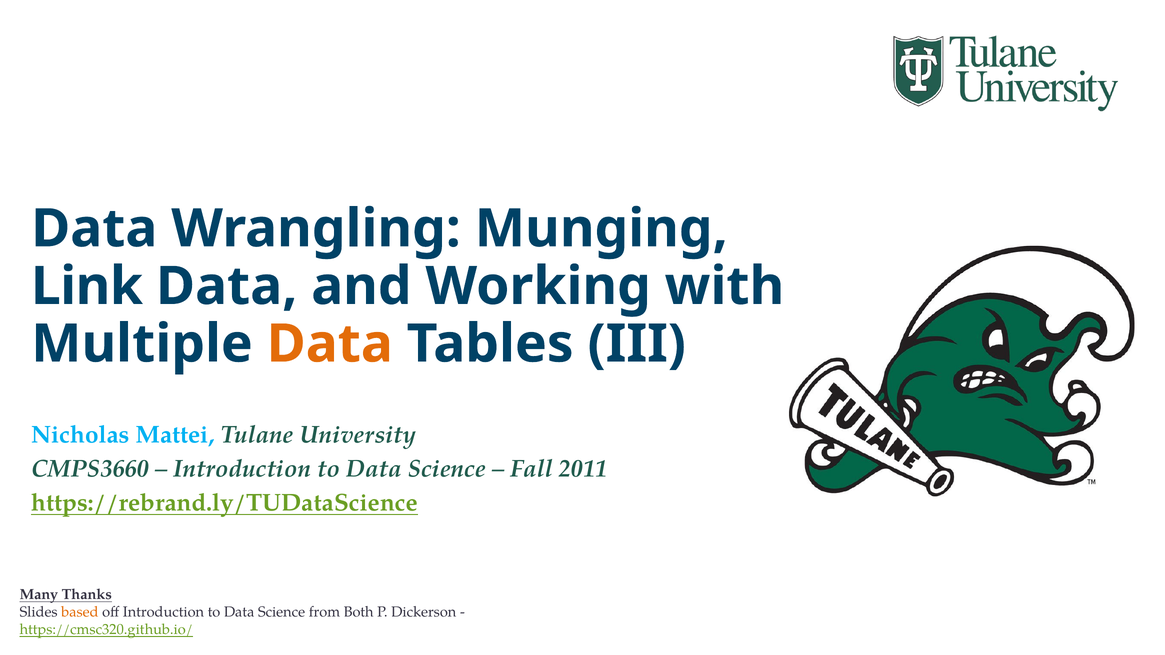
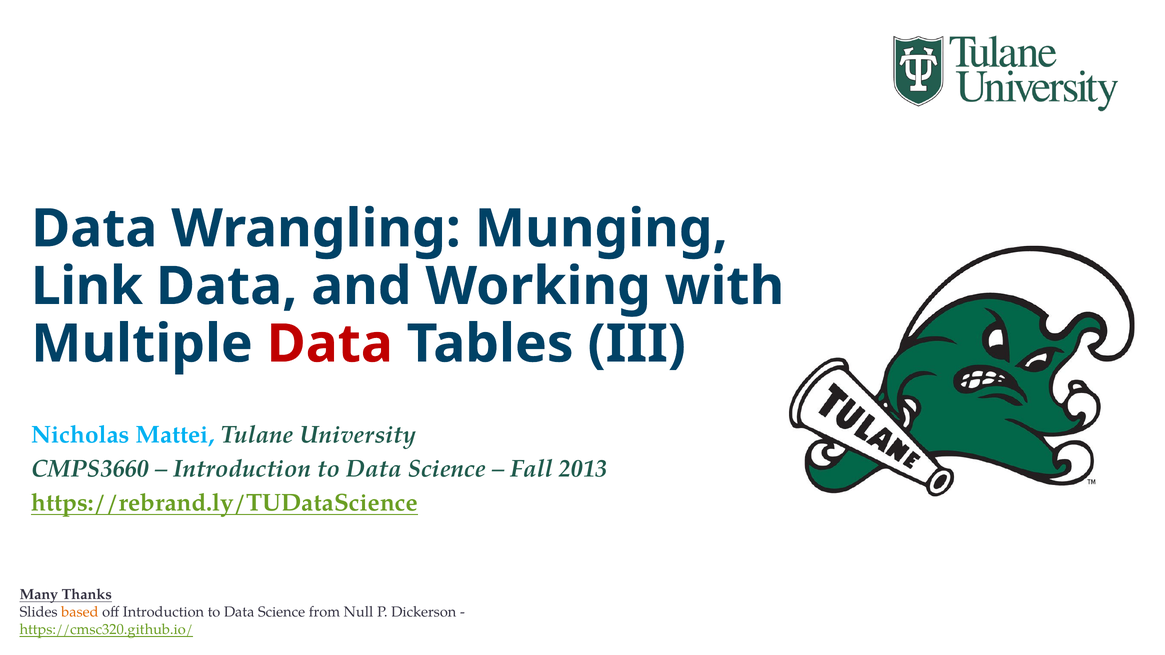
Data at (330, 344) colour: orange -> red
2011: 2011 -> 2013
Both: Both -> Null
